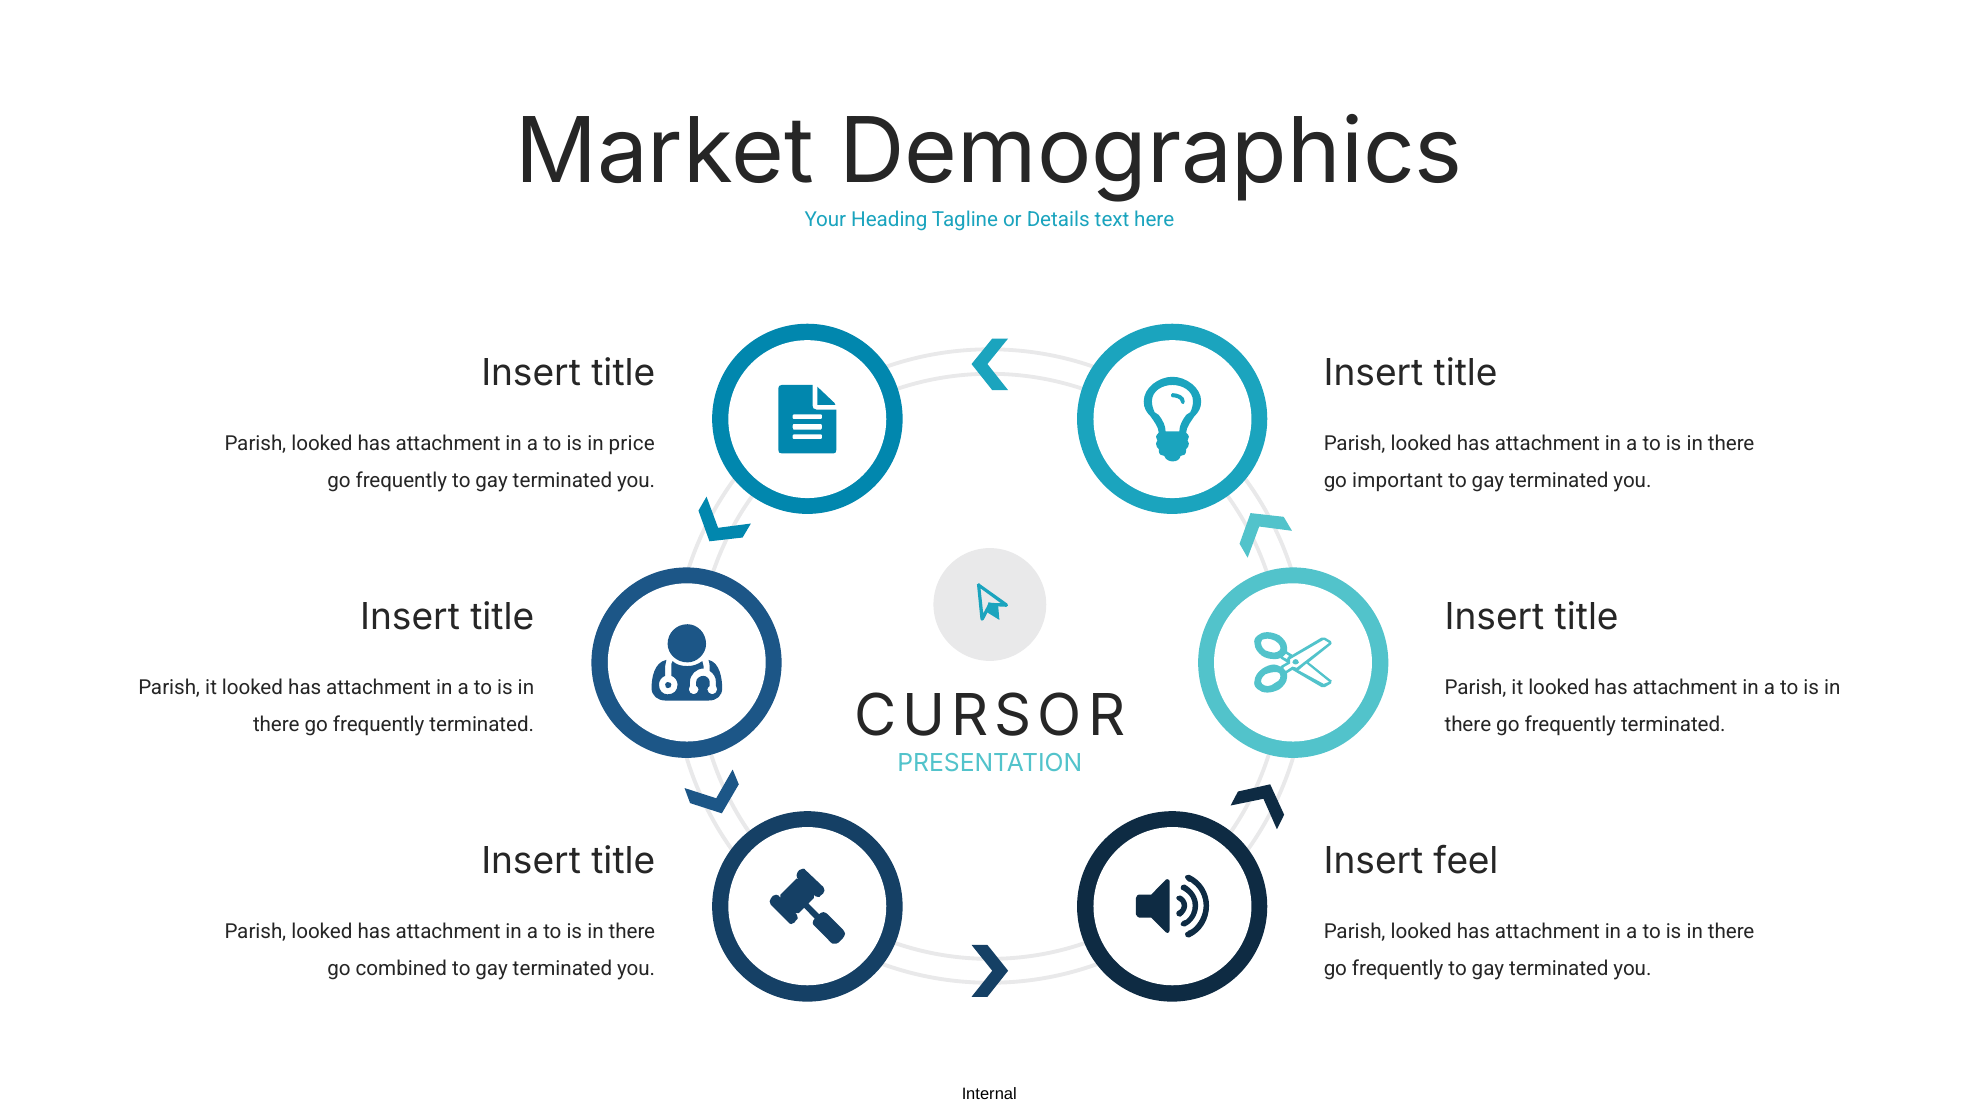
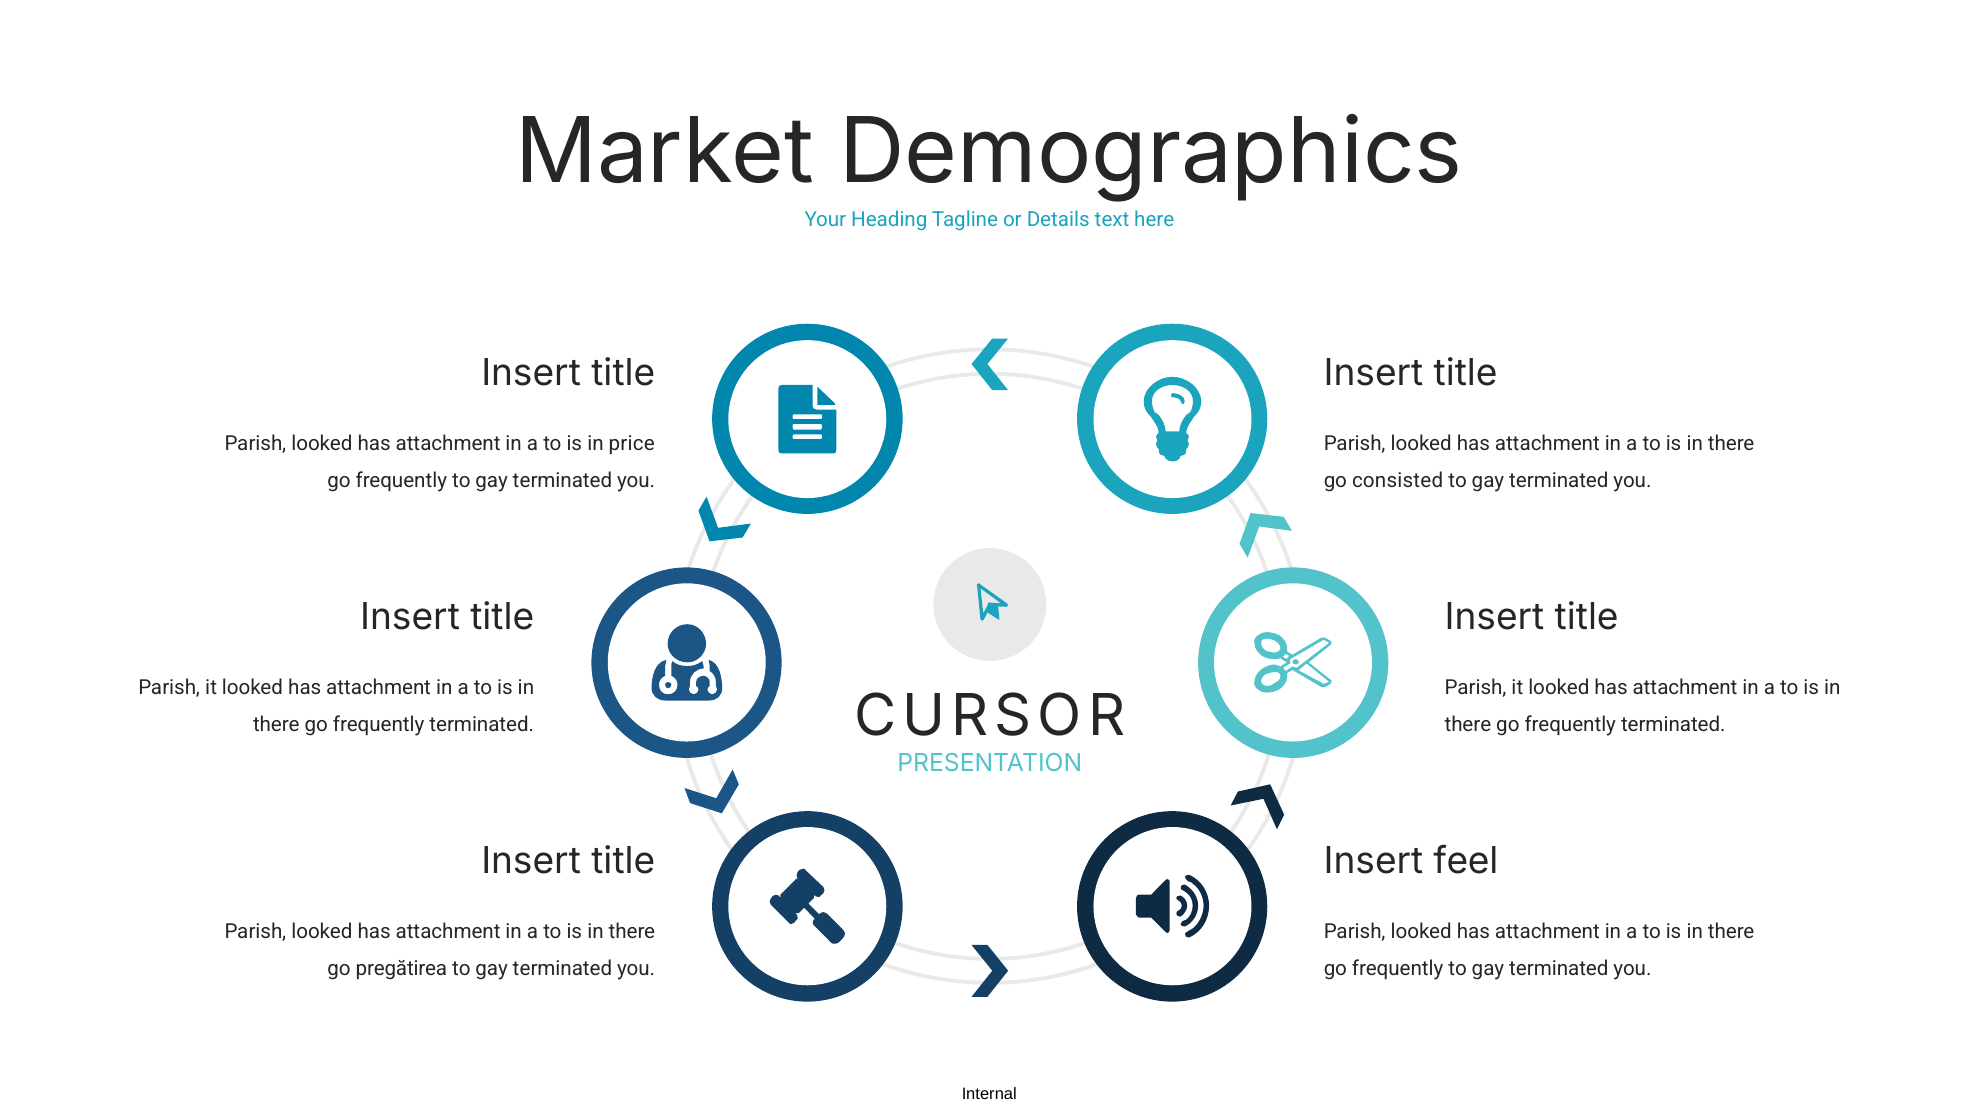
important: important -> consisted
combined: combined -> pregătirea
